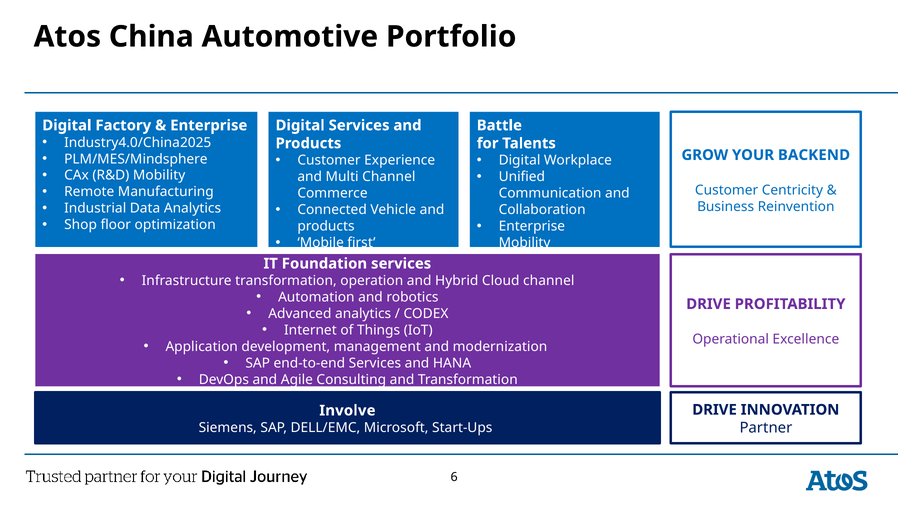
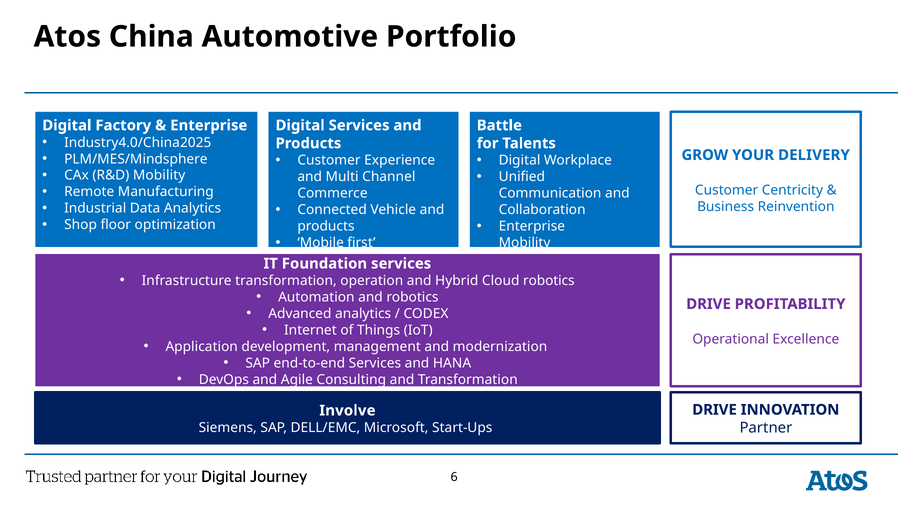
BACKEND: BACKEND -> DELIVERY
Cloud channel: channel -> robotics
